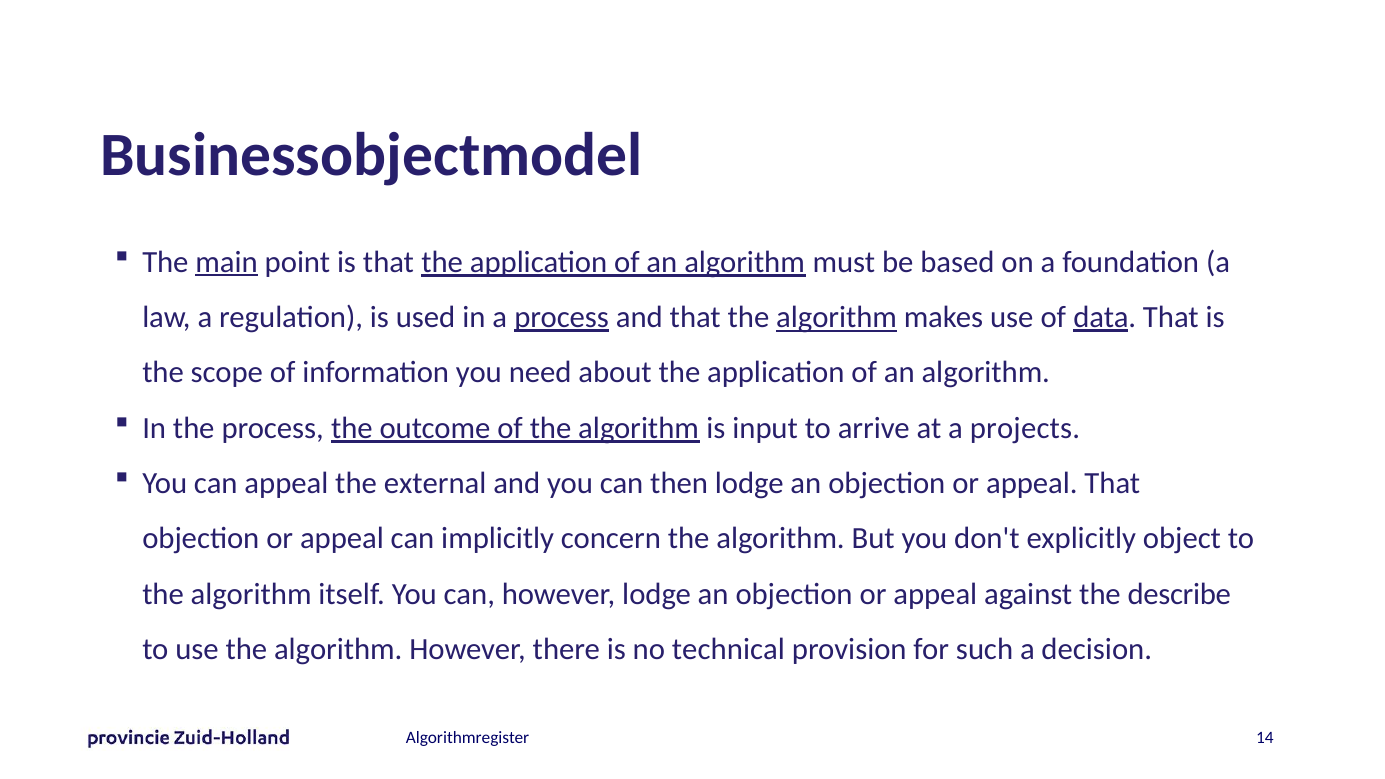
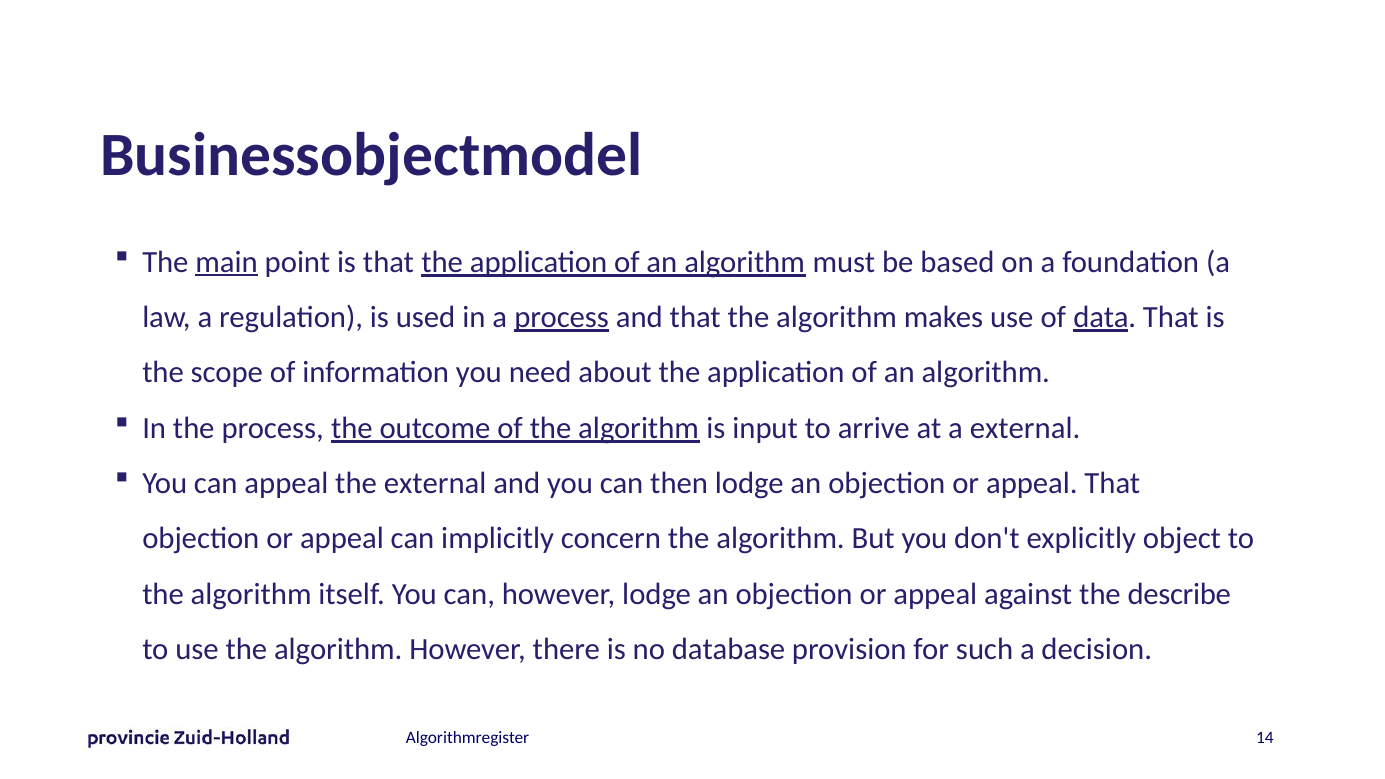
algorithm at (837, 318) underline: present -> none
a projects: projects -> external
technical: technical -> database
